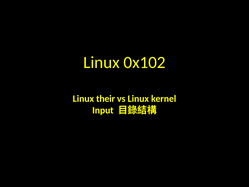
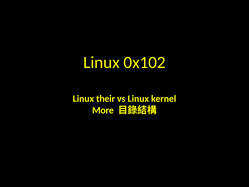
Input: Input -> More
